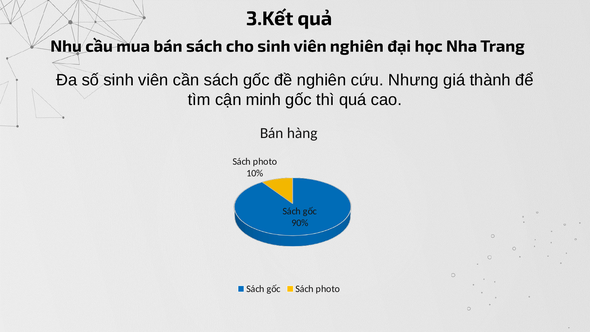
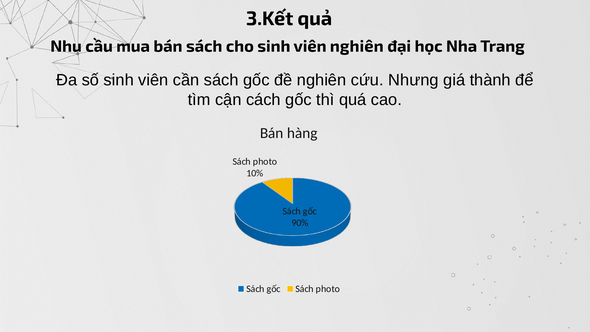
minh: minh -> cách
